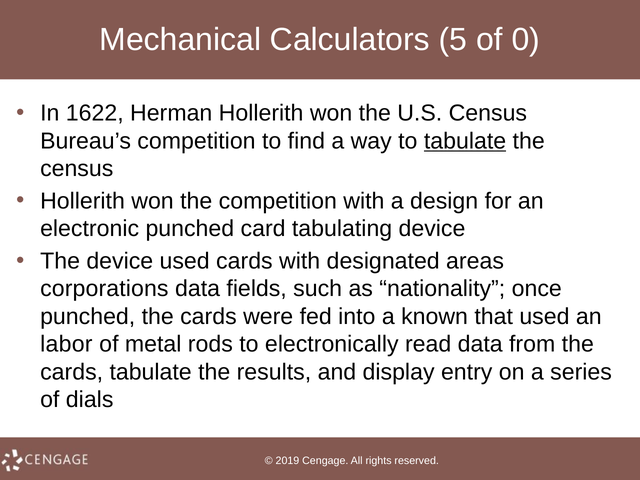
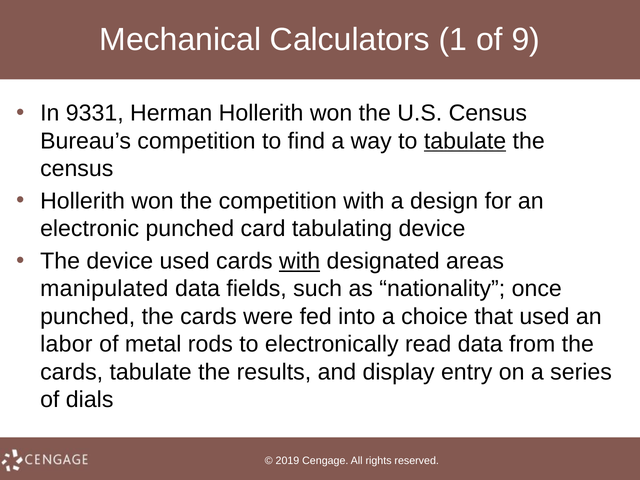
5: 5 -> 1
0: 0 -> 9
1622: 1622 -> 9331
with at (300, 261) underline: none -> present
corporations: corporations -> manipulated
known: known -> choice
